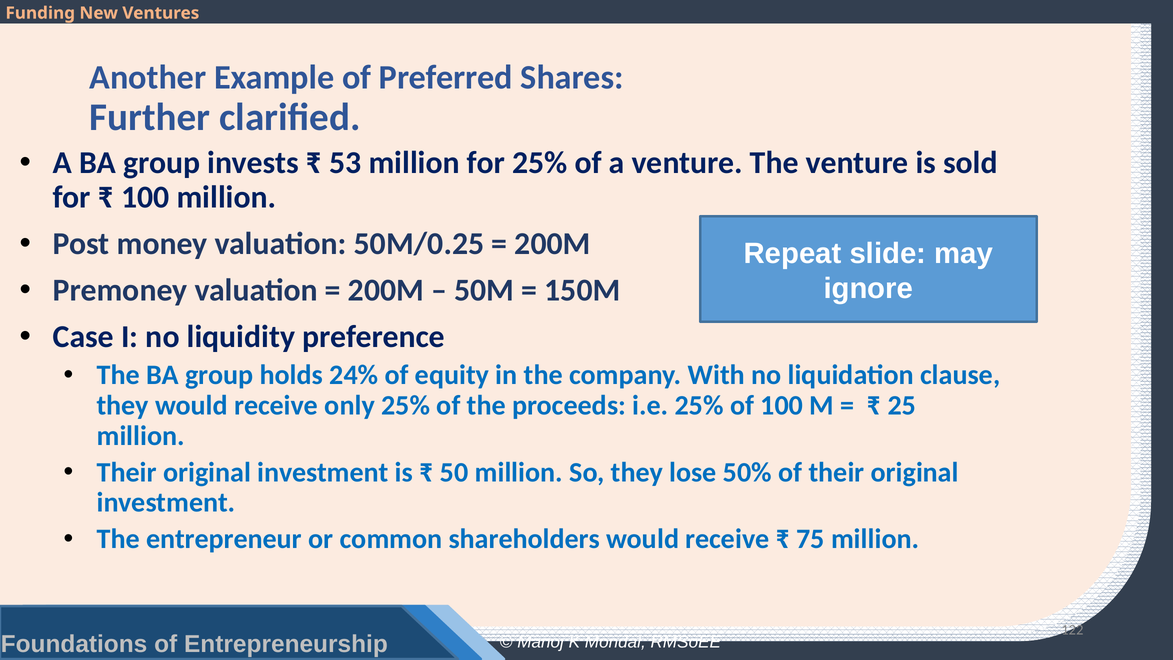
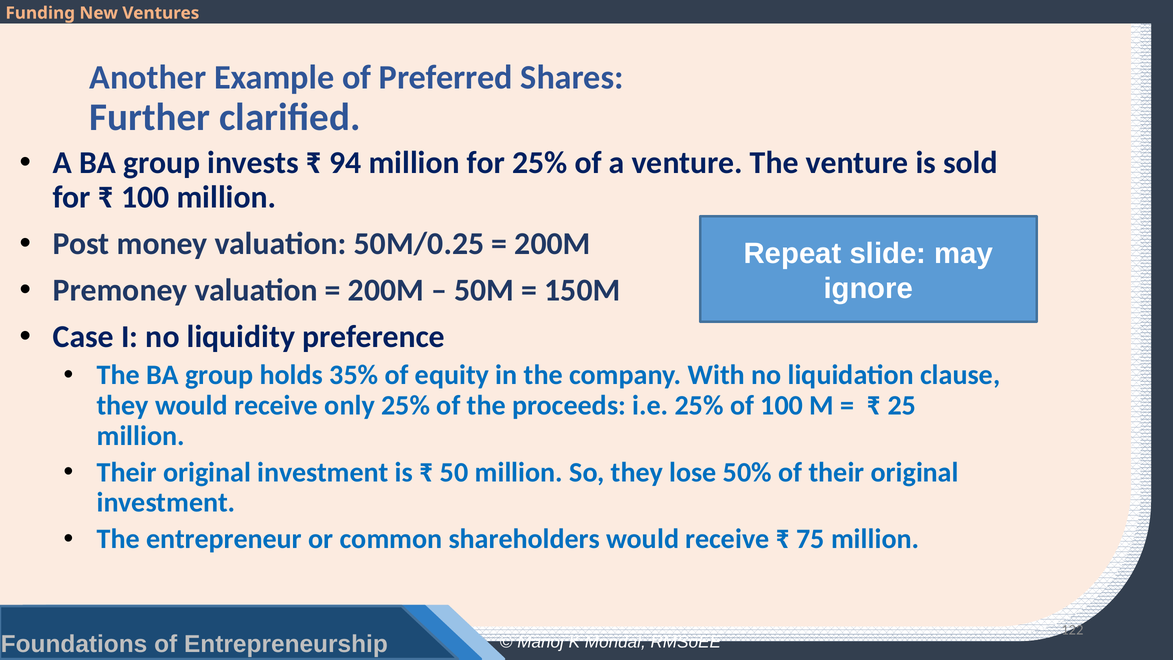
53: 53 -> 94
24%: 24% -> 35%
